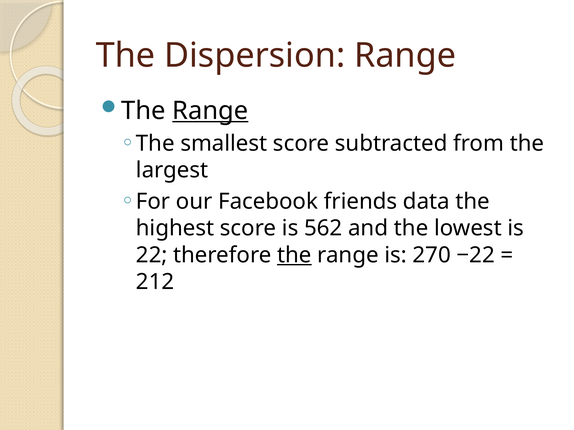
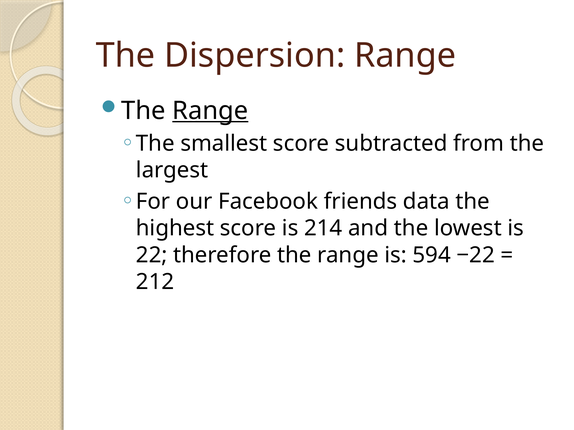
562: 562 -> 214
the at (294, 255) underline: present -> none
270: 270 -> 594
